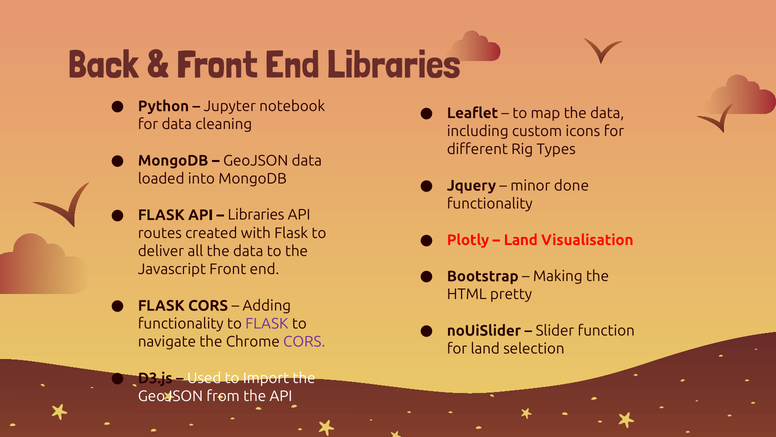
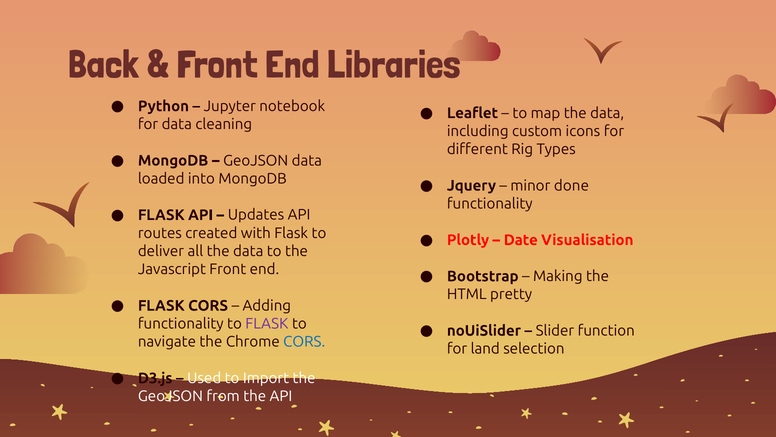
Libraries at (256, 215): Libraries -> Updates
Land at (521, 240): Land -> Date
CORS at (304, 342) colour: purple -> blue
